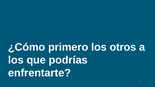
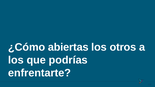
primero: primero -> abiertas
